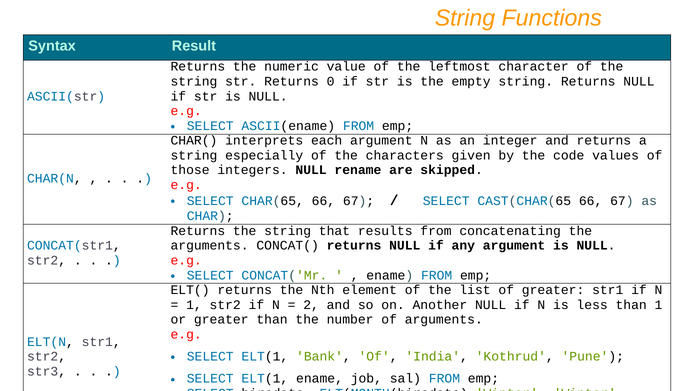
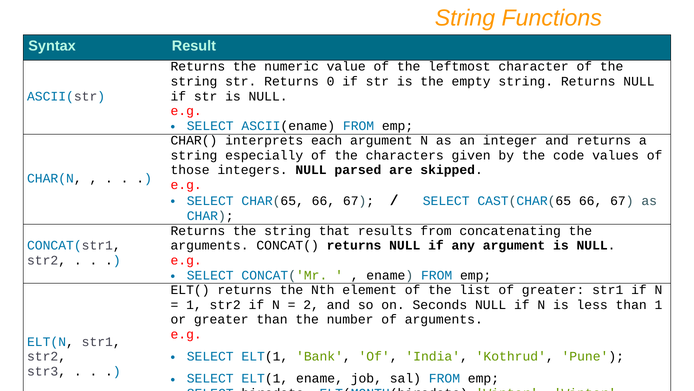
rename: rename -> parsed
Another: Another -> Seconds
